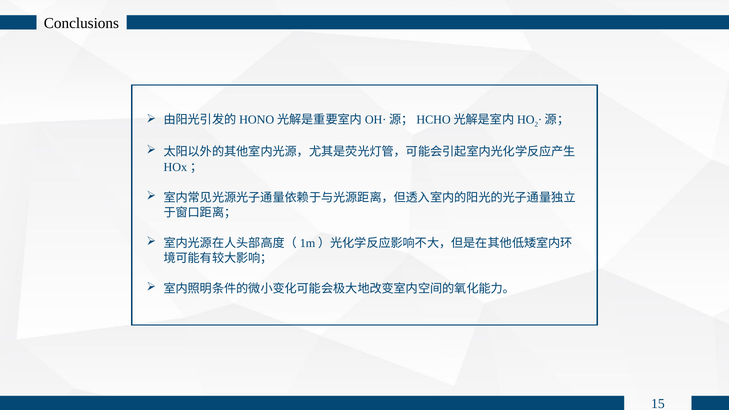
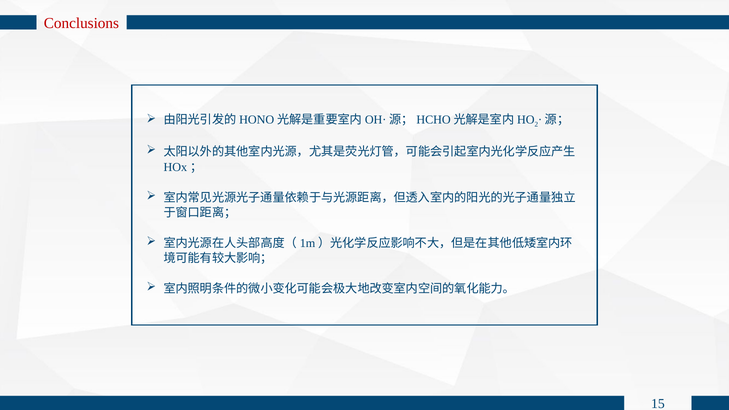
Conclusions colour: black -> red
